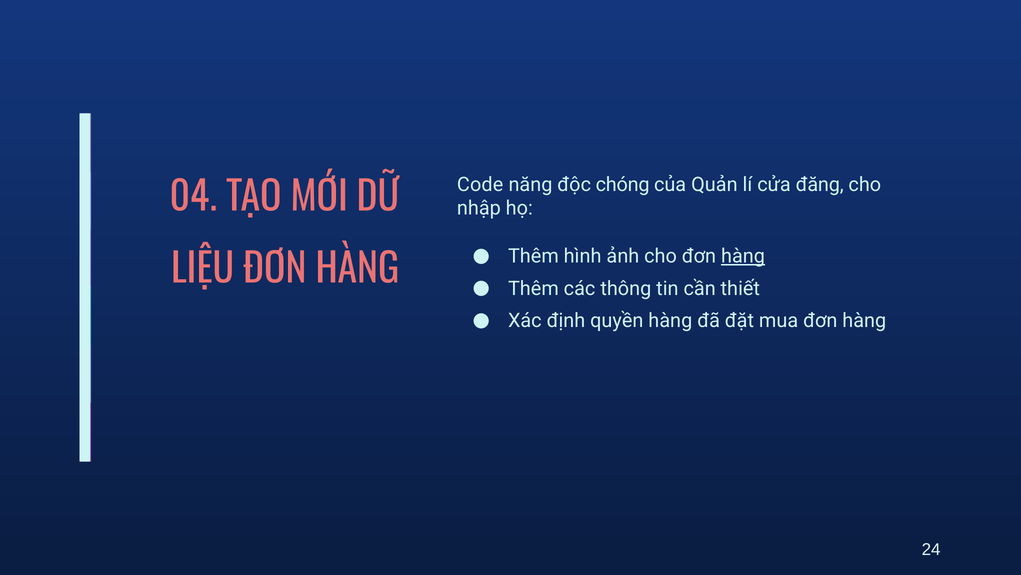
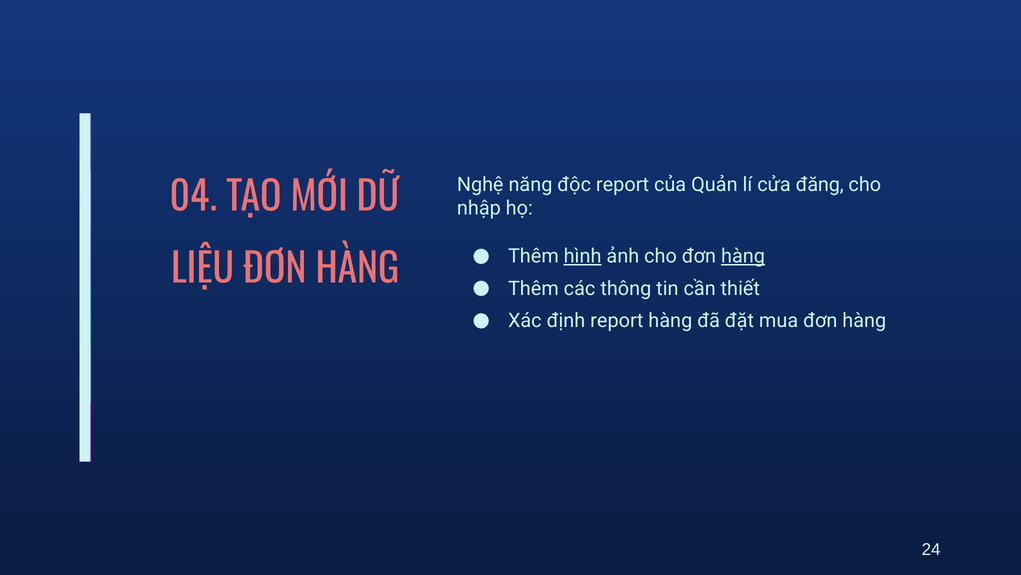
Code: Code -> Nghệ
độc chóng: chóng -> report
hình underline: none -> present
định quyền: quyền -> report
